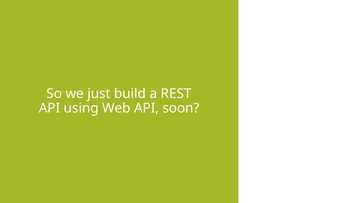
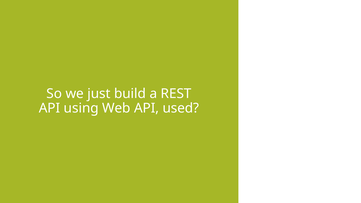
soon: soon -> used
